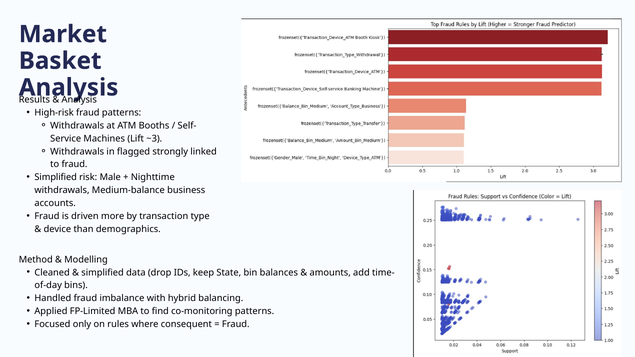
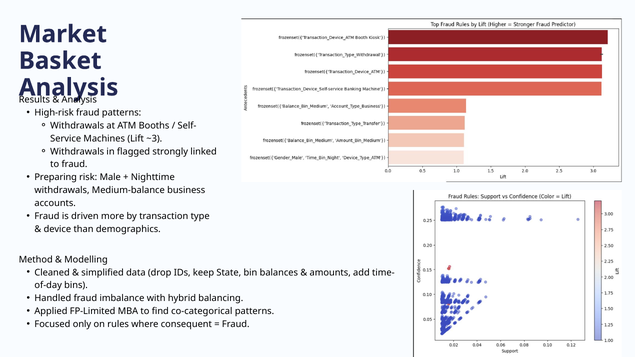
Simplified at (56, 177): Simplified -> Preparing
co-monitoring: co-monitoring -> co-categorical
